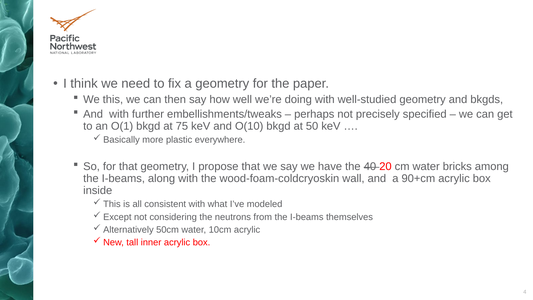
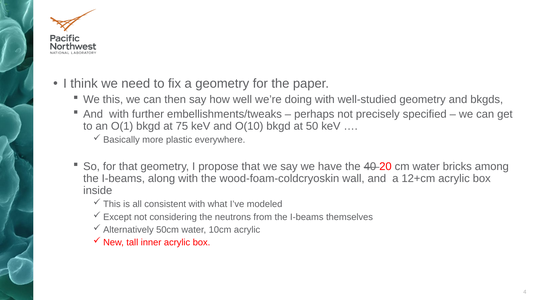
90+cm: 90+cm -> 12+cm
